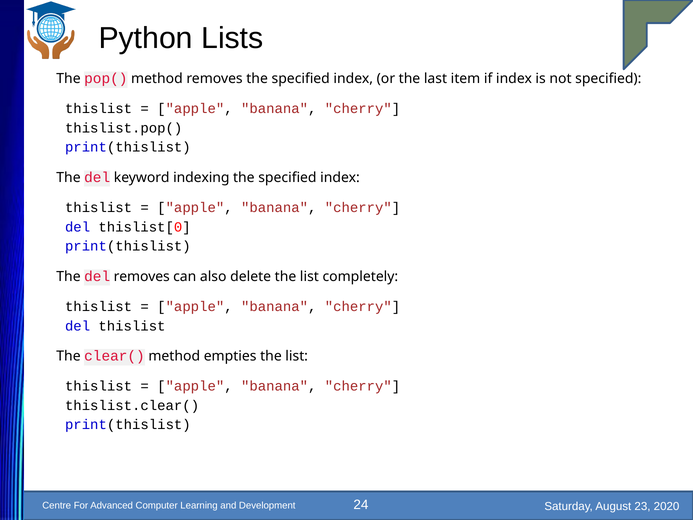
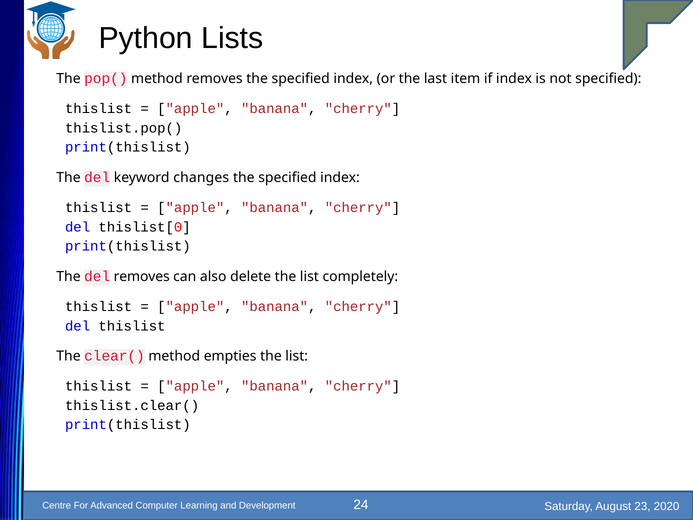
indexing: indexing -> changes
